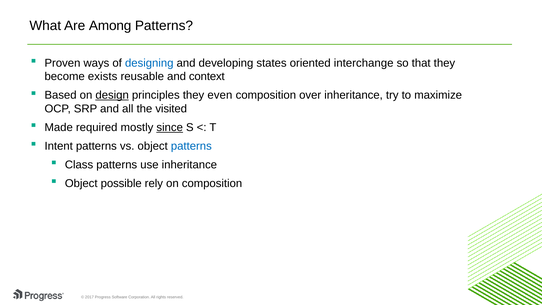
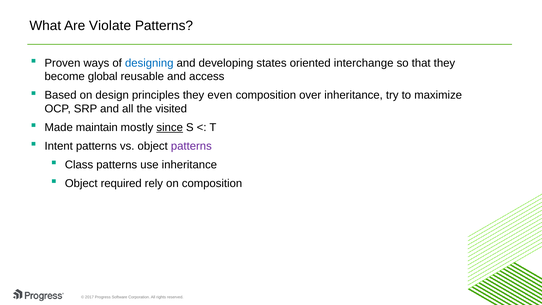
Among: Among -> Violate
exists: exists -> global
context: context -> access
design underline: present -> none
required: required -> maintain
patterns at (191, 146) colour: blue -> purple
possible: possible -> required
